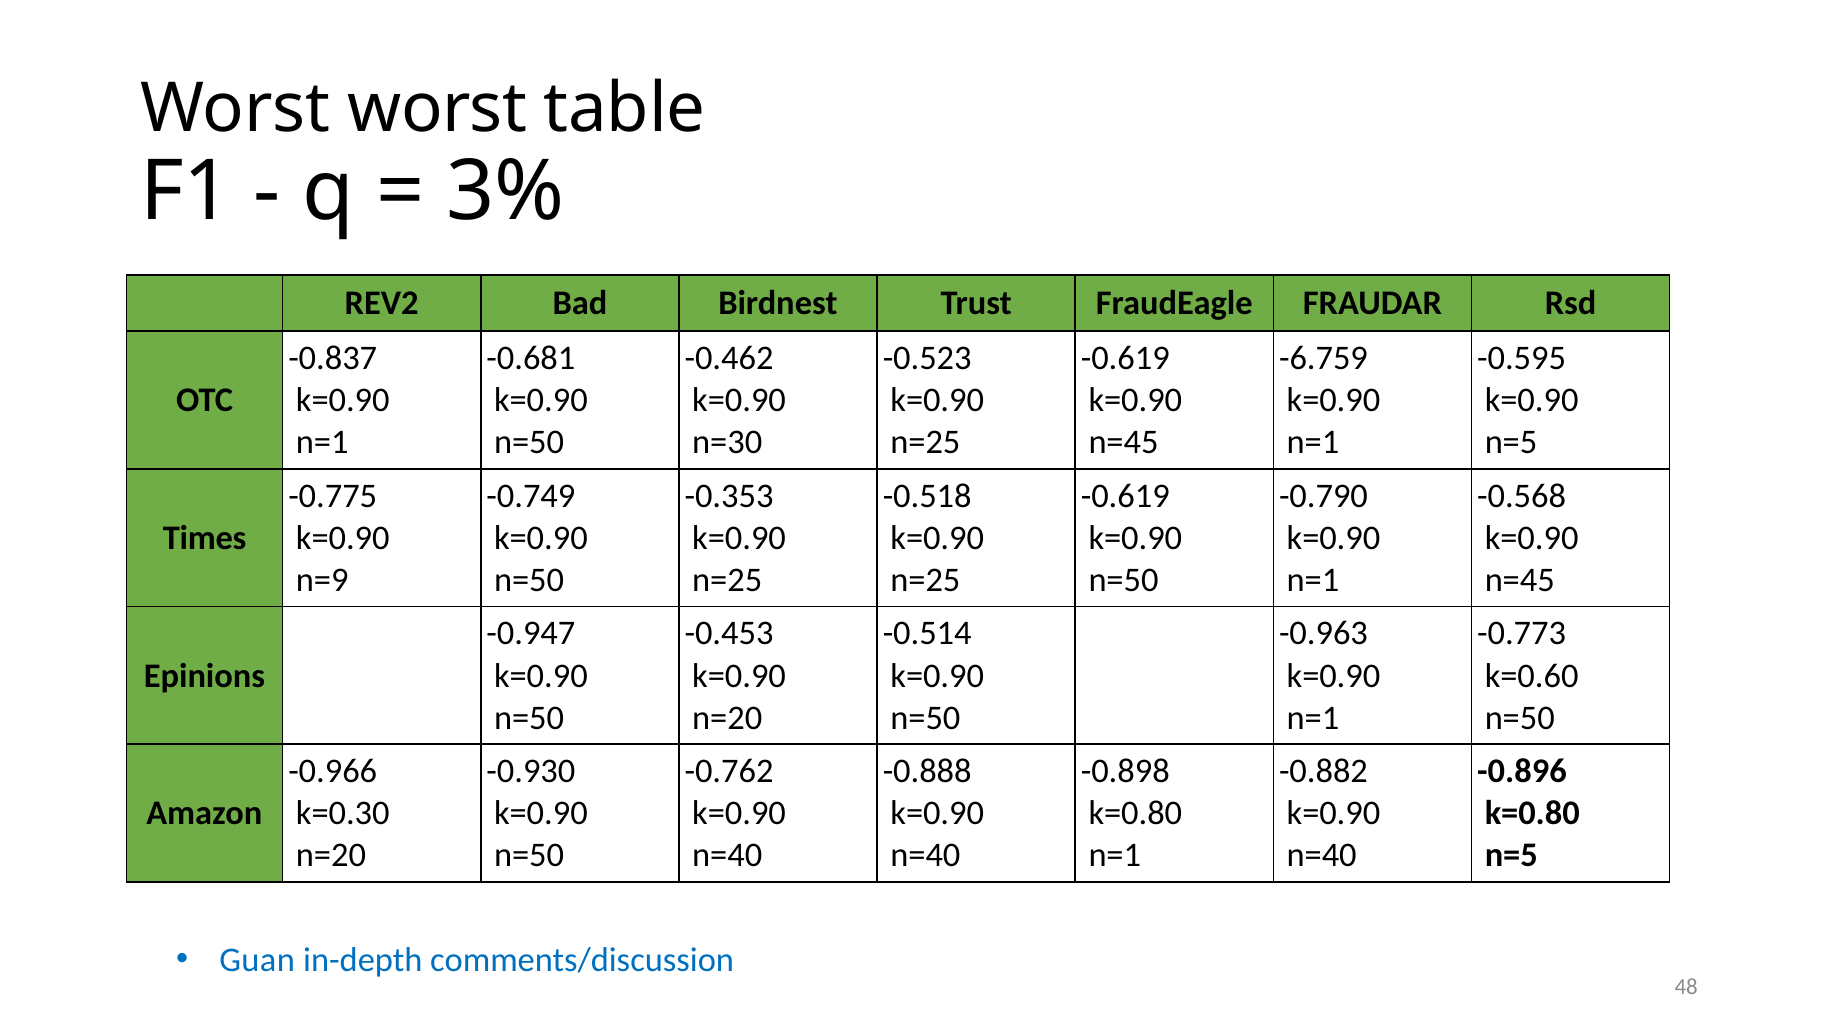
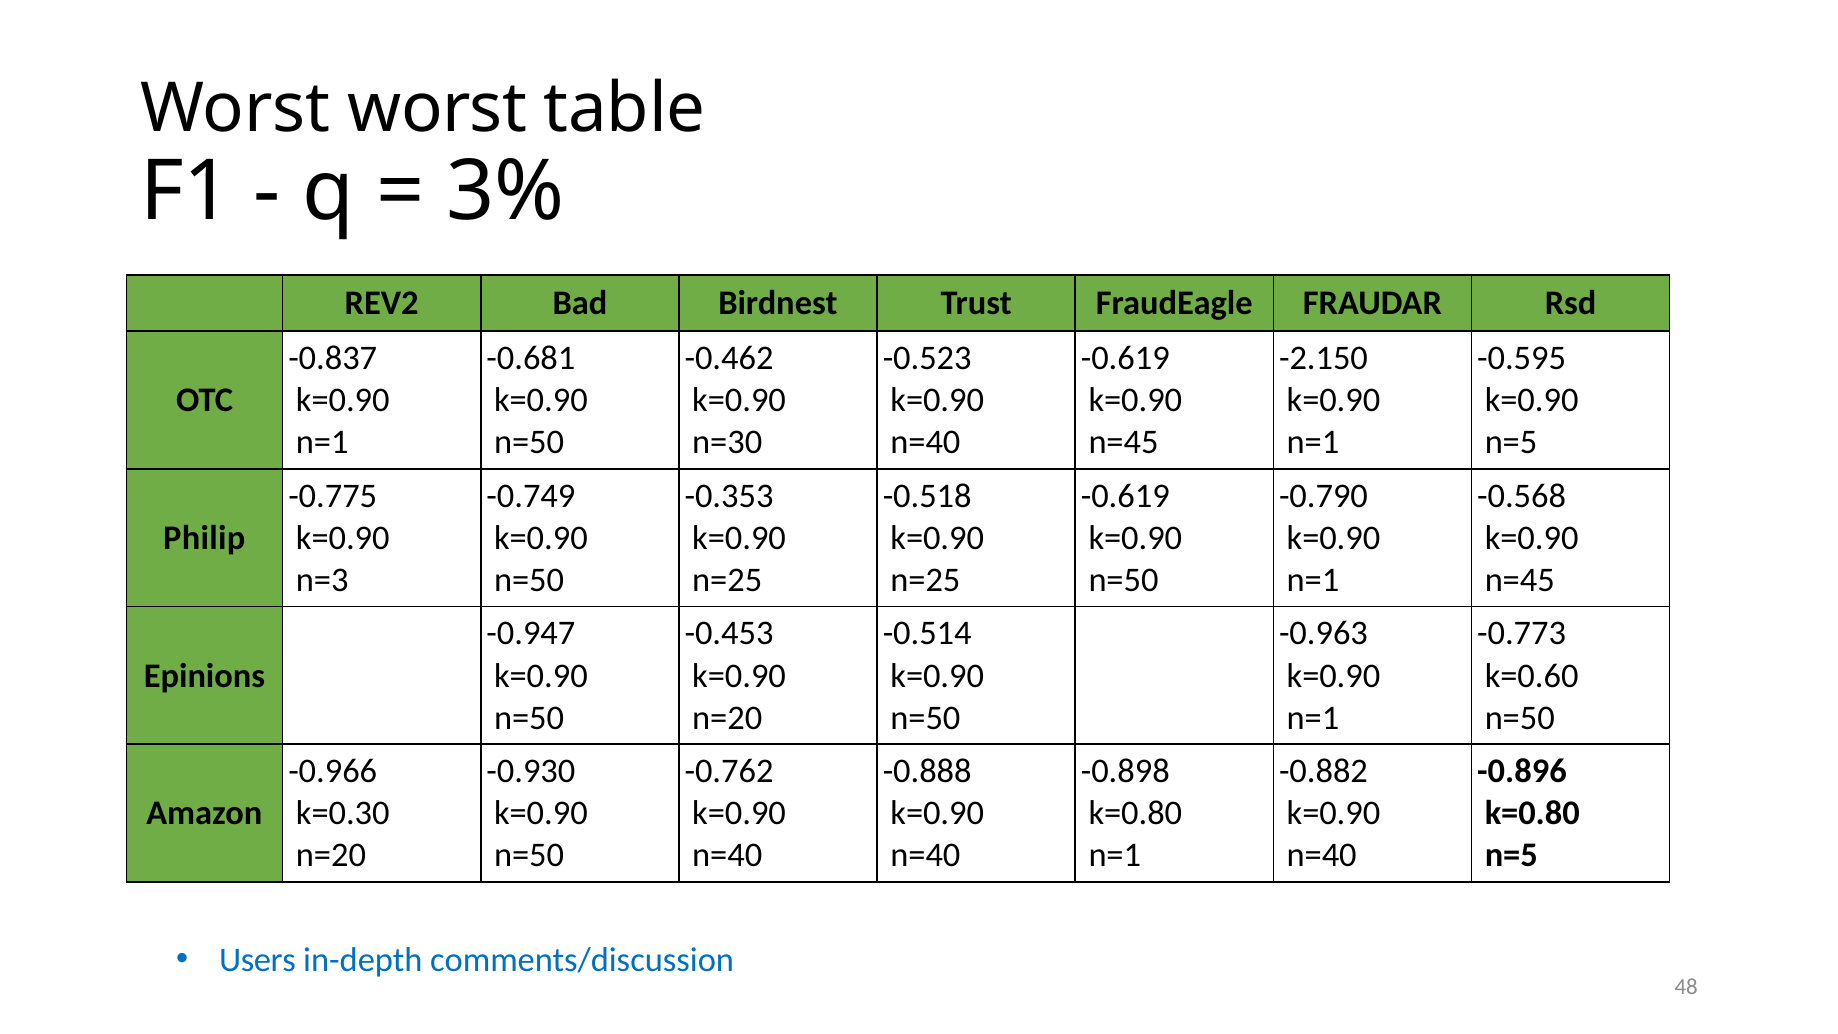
-6.759: -6.759 -> -2.150
n=25 at (925, 442): n=25 -> n=40
Times: Times -> Philip
n=9: n=9 -> n=3
Guan: Guan -> Users
